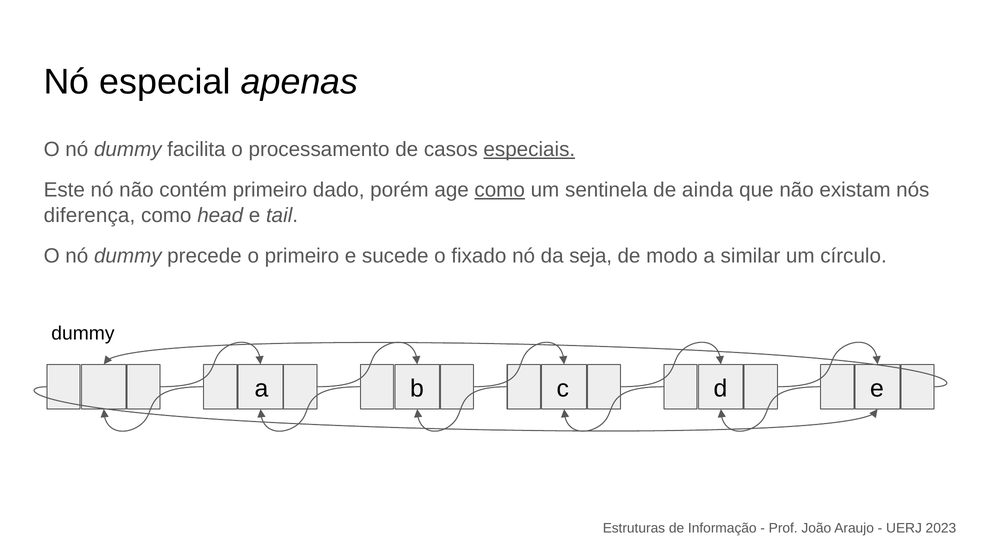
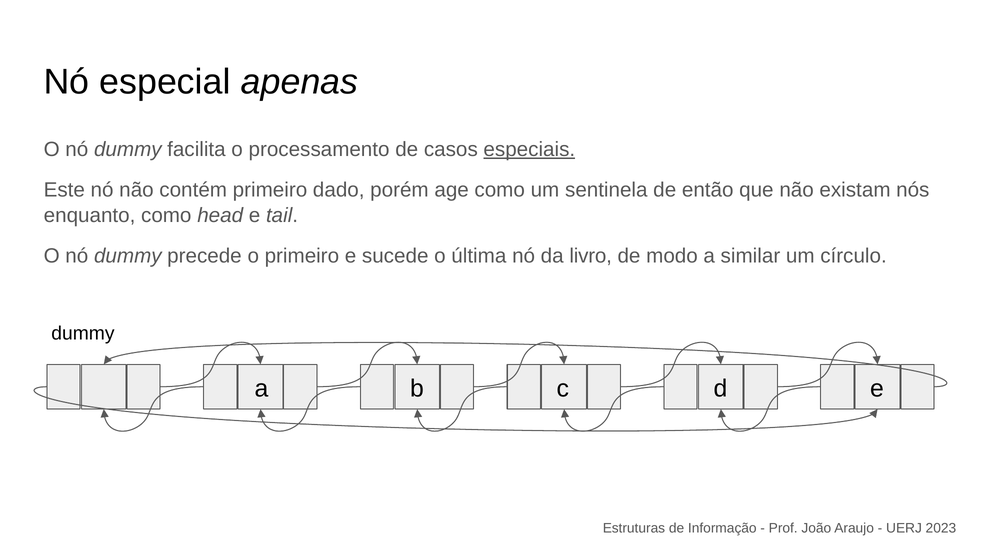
como at (500, 190) underline: present -> none
ainda: ainda -> então
diferença: diferença -> enquanto
fixado: fixado -> última
seja: seja -> livro
